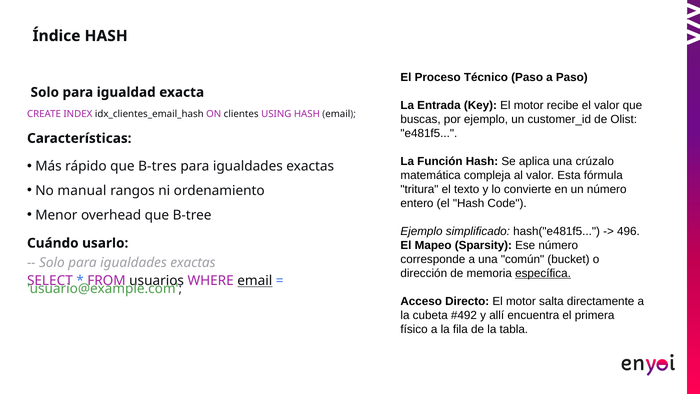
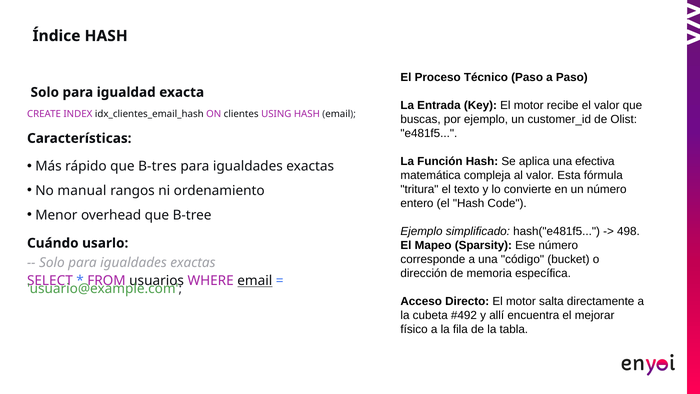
crúzalo: crúzalo -> efectiva
496: 496 -> 498
común: común -> código
específica underline: present -> none
primera: primera -> mejorar
